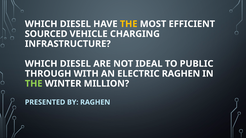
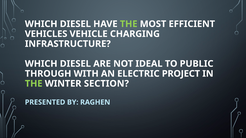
THE at (129, 24) colour: yellow -> light green
SOURCED: SOURCED -> VEHICLES
ELECTRIC RAGHEN: RAGHEN -> PROJECT
MILLION: MILLION -> SECTION
